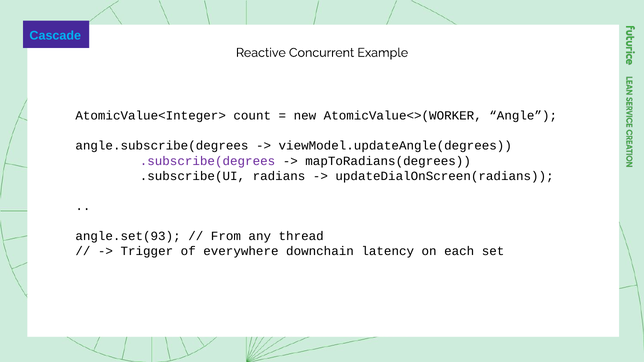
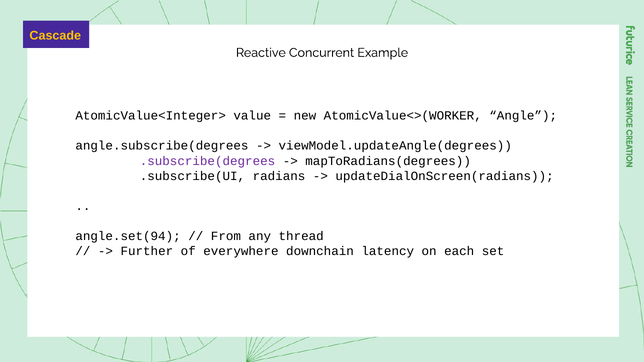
Cascade colour: light blue -> yellow
count: count -> value
angle.set(93: angle.set(93 -> angle.set(94
Trigger: Trigger -> Further
